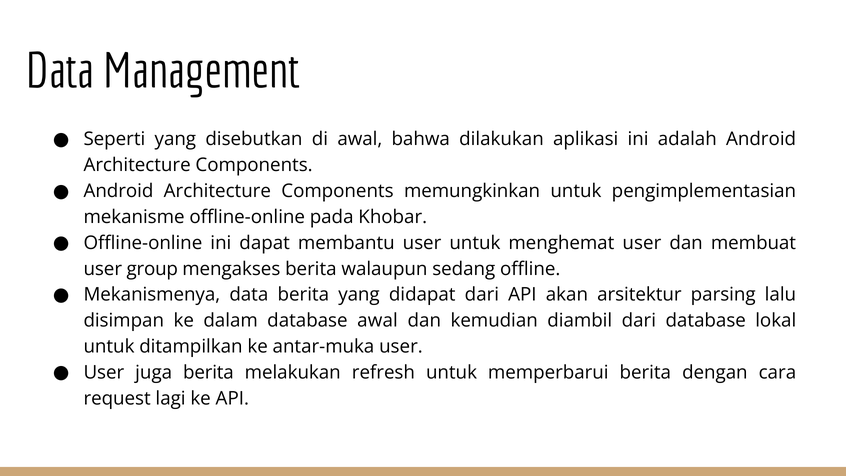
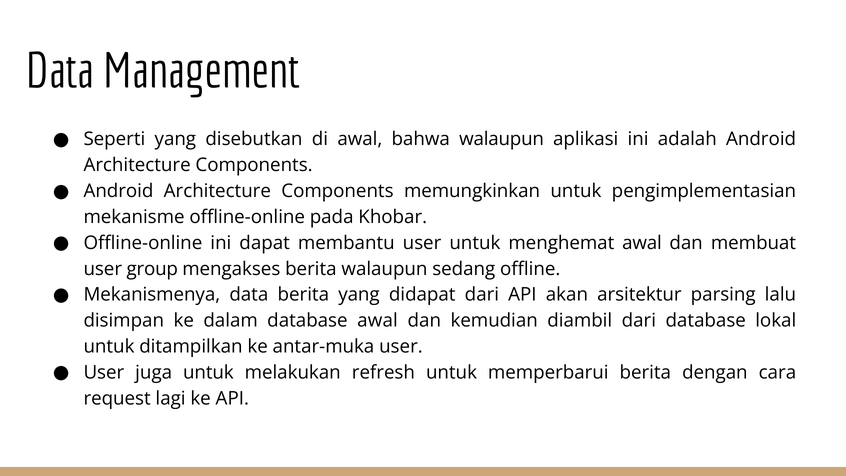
bahwa dilakukan: dilakukan -> walaupun
menghemat user: user -> awal
juga berita: berita -> untuk
